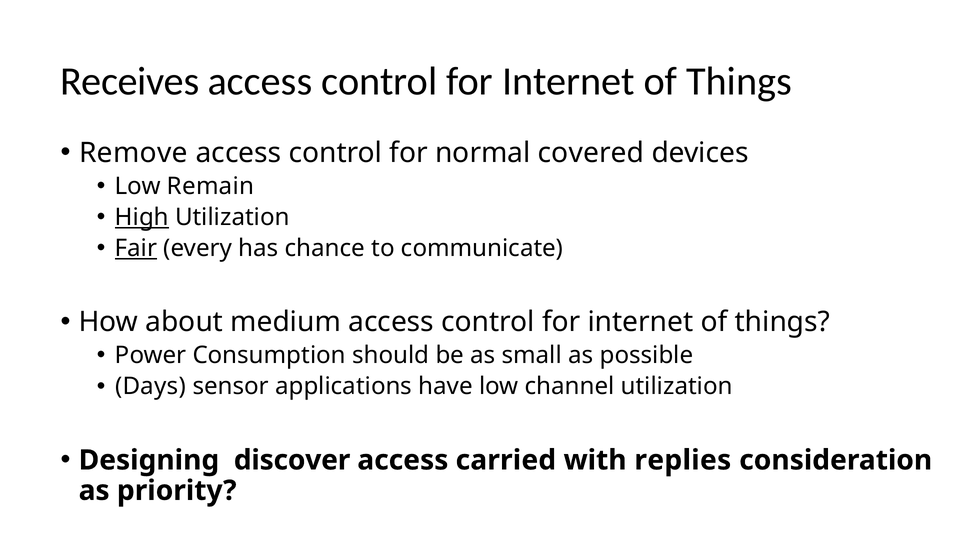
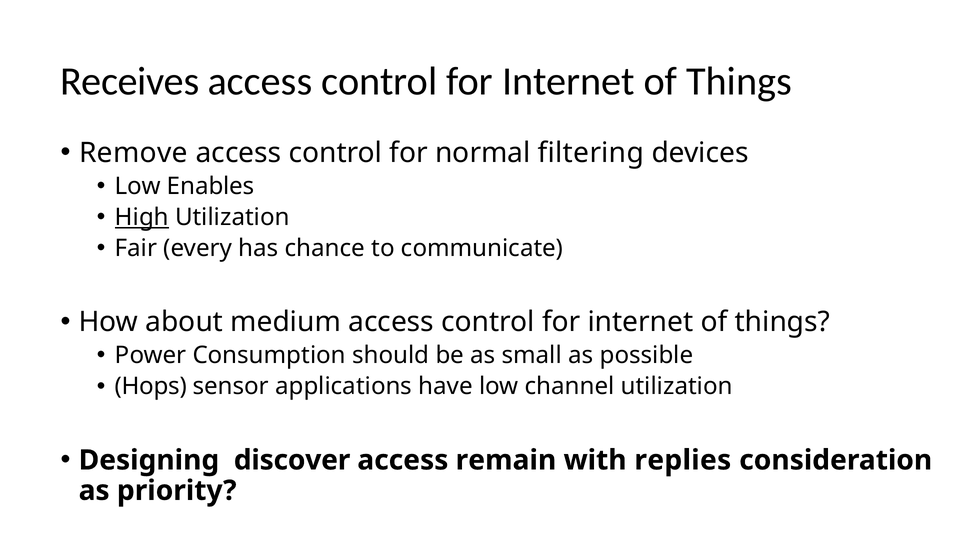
covered: covered -> filtering
Remain: Remain -> Enables
Fair underline: present -> none
Days: Days -> Hops
carried: carried -> remain
